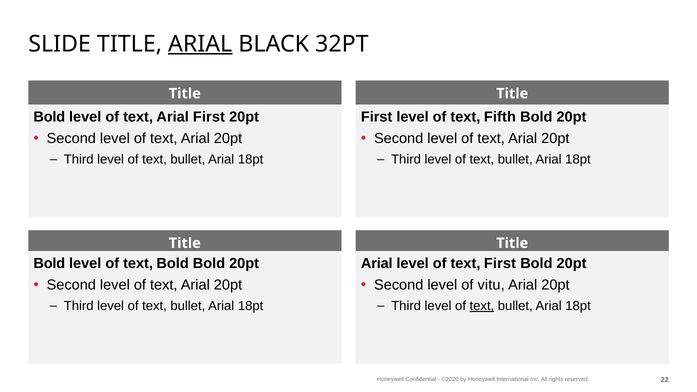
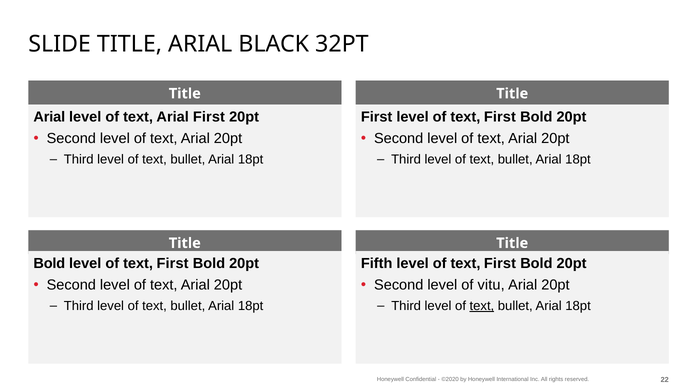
ARIAL at (200, 44) underline: present -> none
Bold at (49, 117): Bold -> Arial
Fifth at (500, 117): Fifth -> First
Bold at (173, 263): Bold -> First
Arial at (377, 263): Arial -> Fifth
